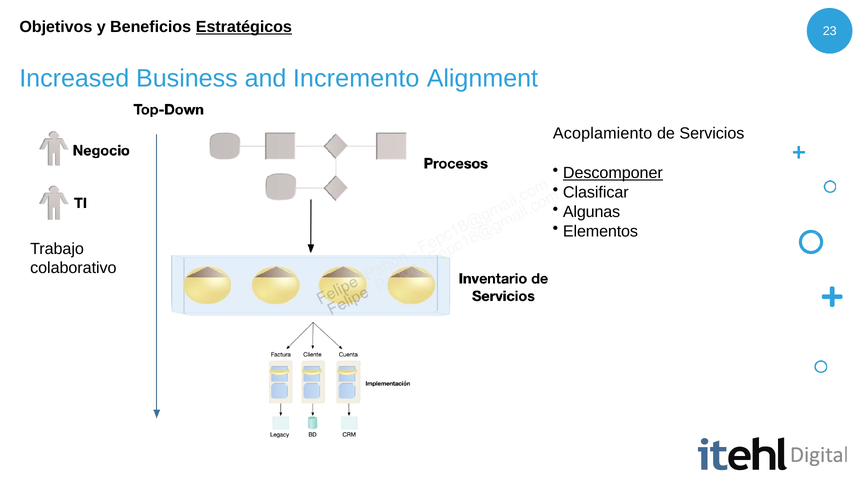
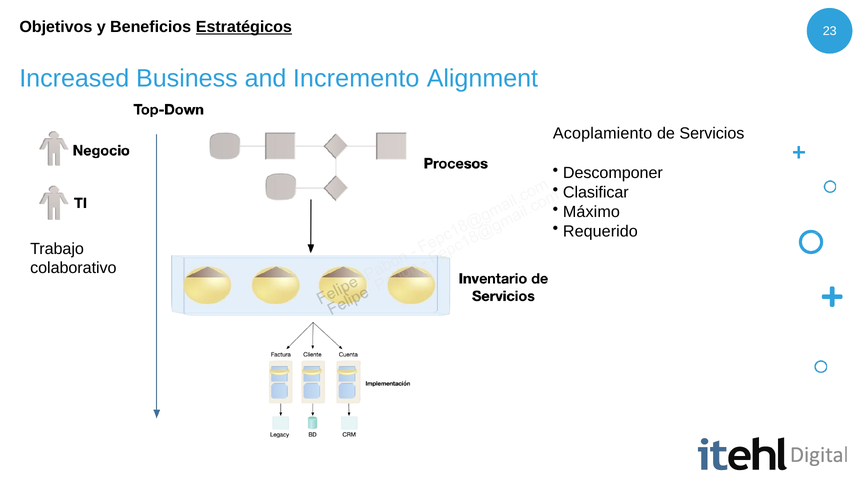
Descomponer underline: present -> none
Algunas: Algunas -> Máximo
Elementos: Elementos -> Requerido
